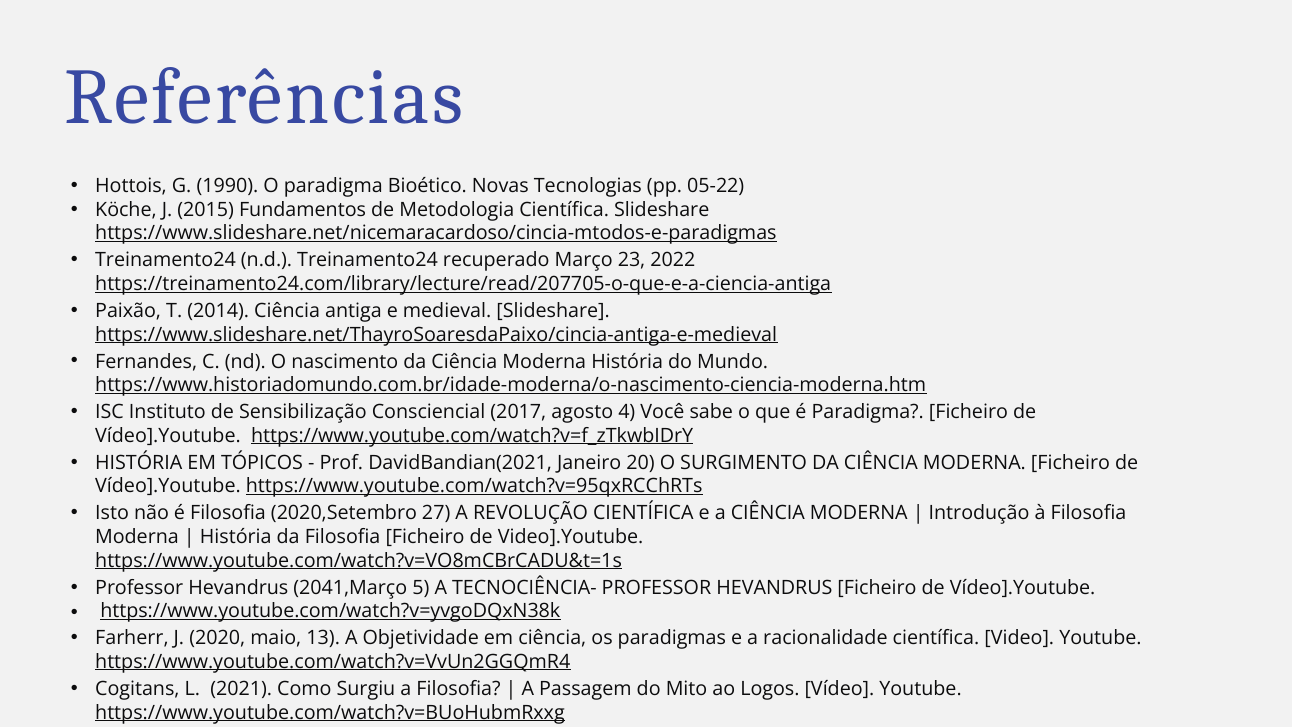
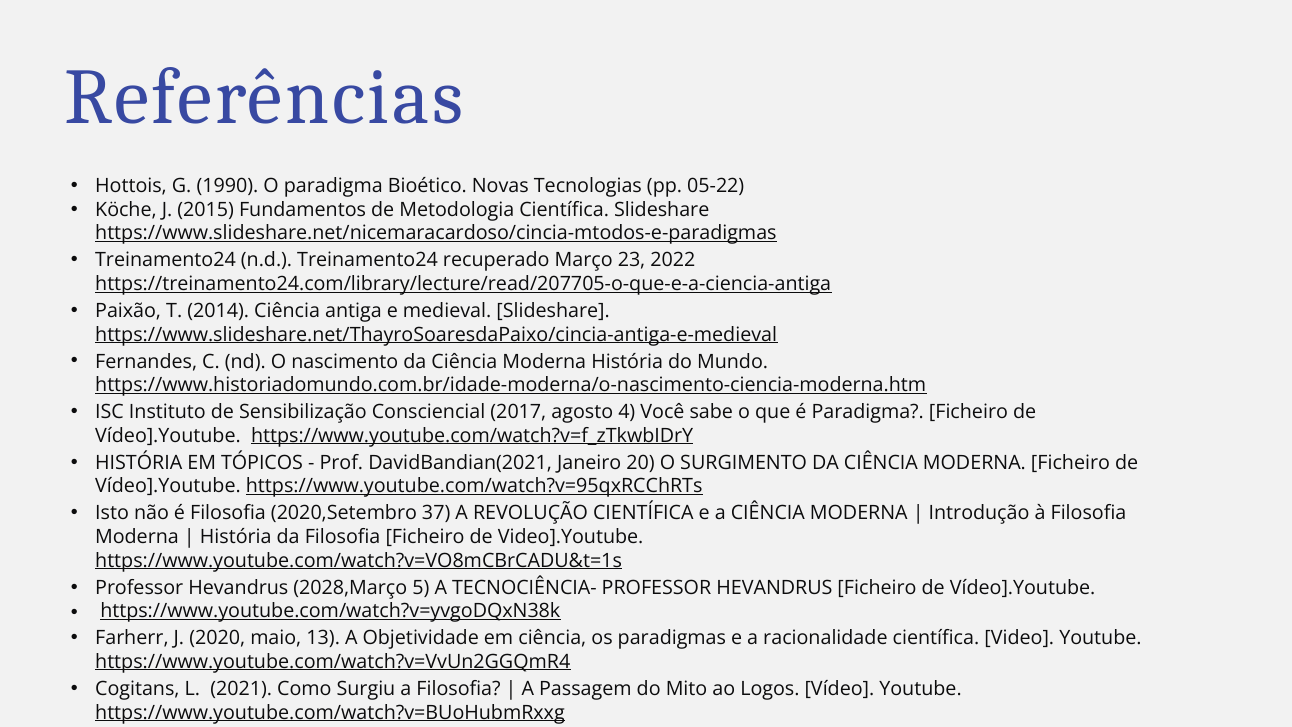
27: 27 -> 37
2041,Março: 2041,Março -> 2028,Março
